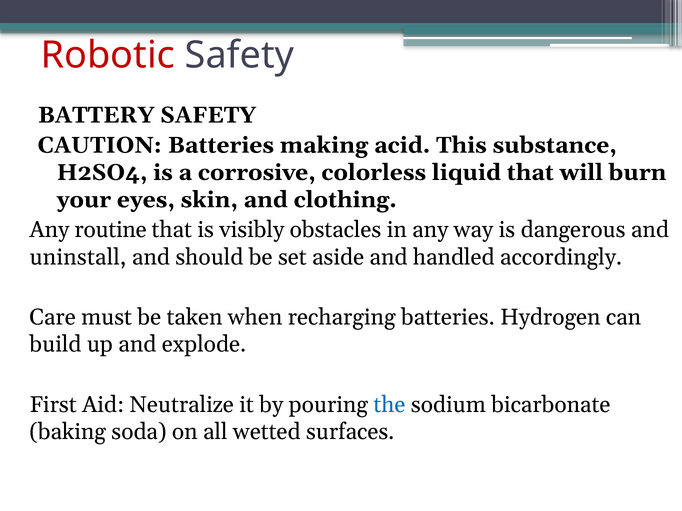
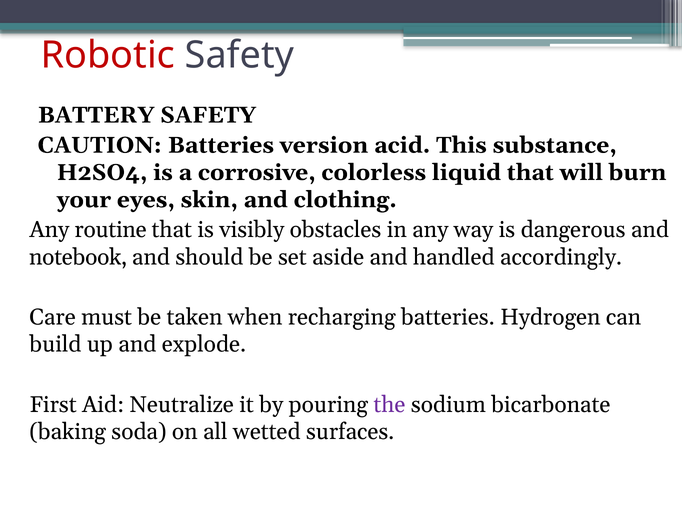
making: making -> version
uninstall: uninstall -> notebook
the colour: blue -> purple
